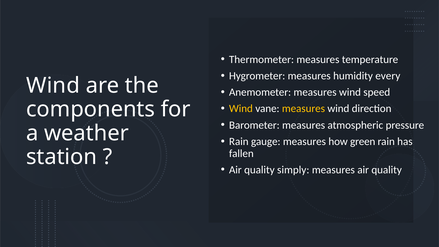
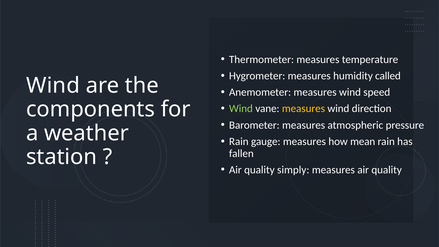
every: every -> called
Wind at (241, 109) colour: yellow -> light green
green: green -> mean
